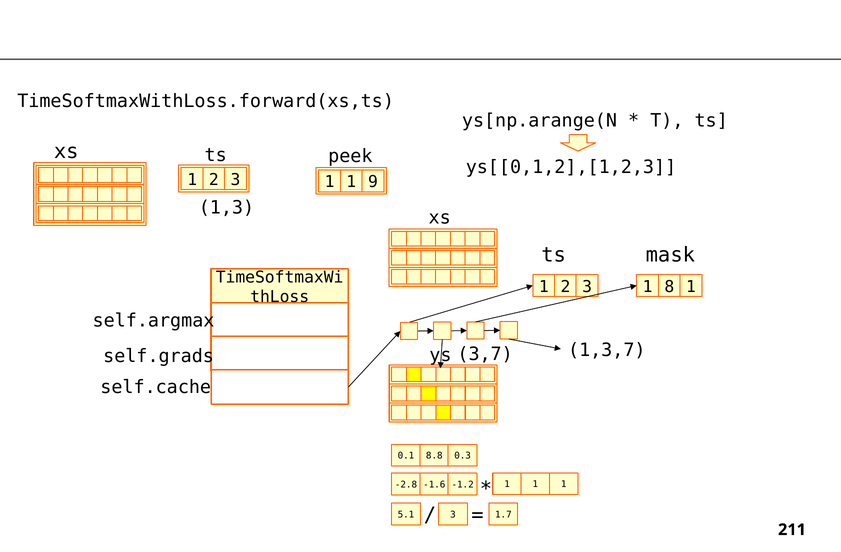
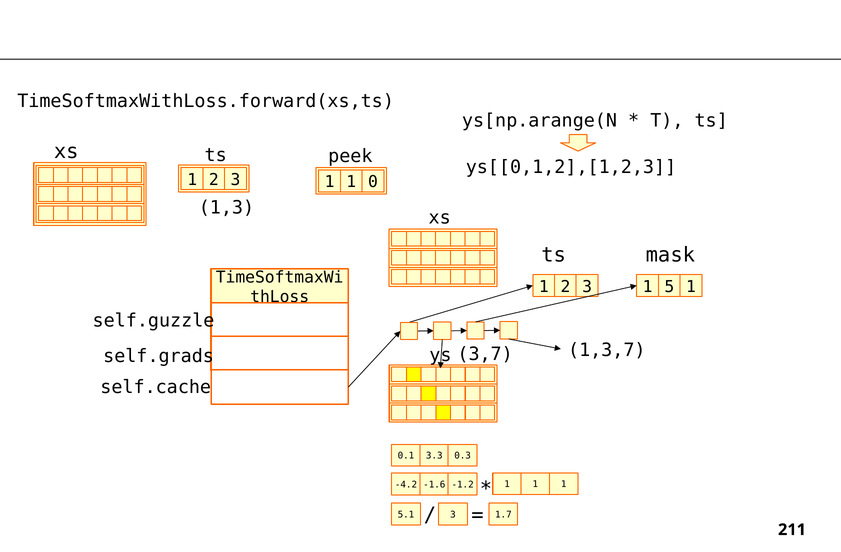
9: 9 -> 0
8: 8 -> 5
self.argmax: self.argmax -> self.guzzle
8.8: 8.8 -> 3.3
-2.8: -2.8 -> -4.2
